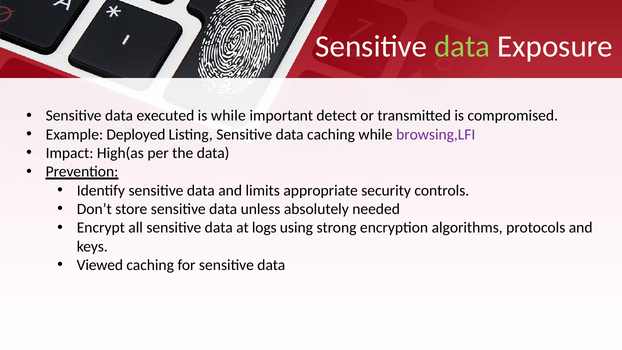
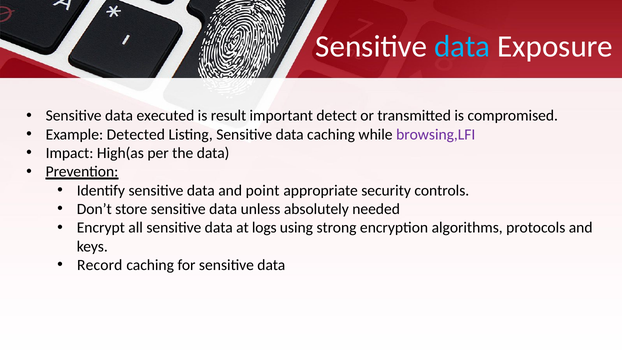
data at (462, 46) colour: light green -> light blue
is while: while -> result
Deployed: Deployed -> Detected
limits: limits -> point
Viewed: Viewed -> Record
